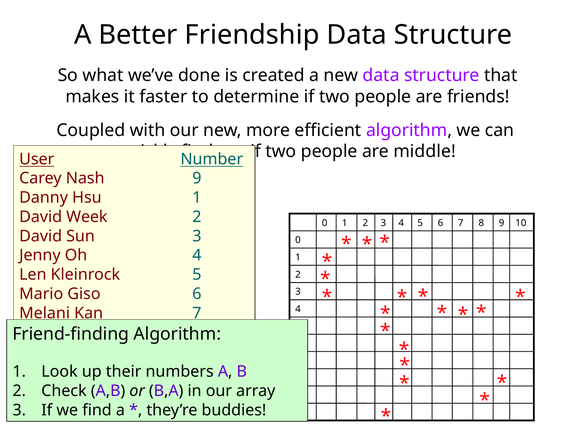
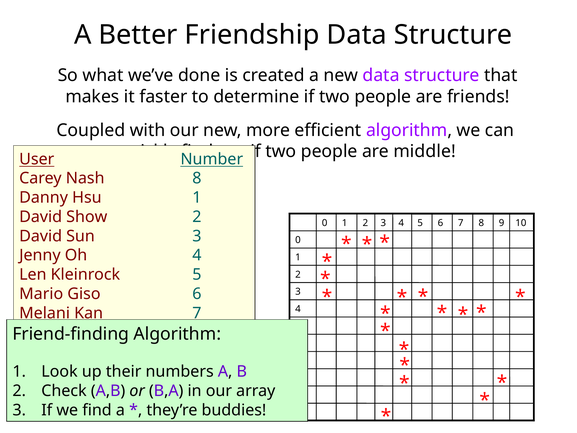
Nash 9: 9 -> 8
Week: Week -> Show
